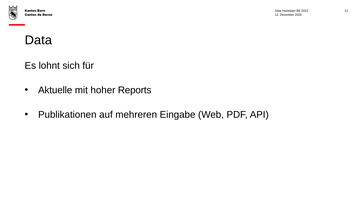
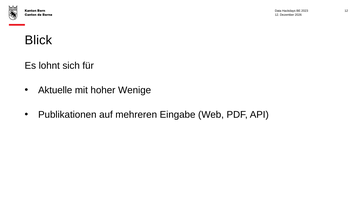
Data at (38, 40): Data -> Blick
Reports: Reports -> Wenige
